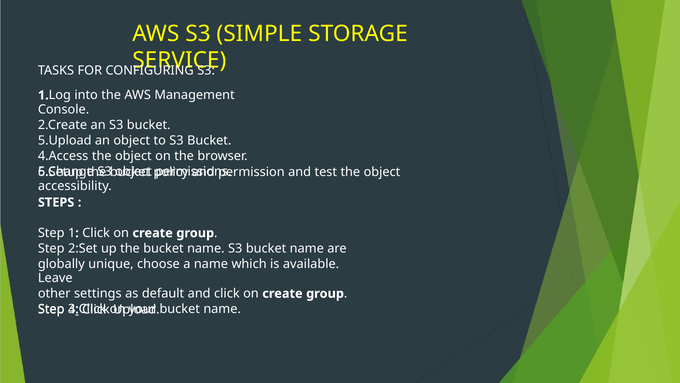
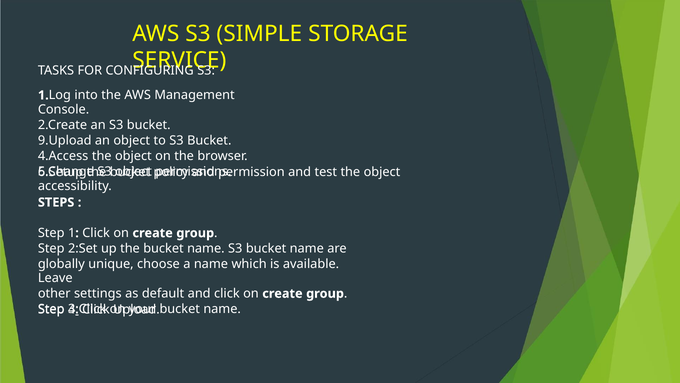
5.Upload: 5.Upload -> 9.Upload
